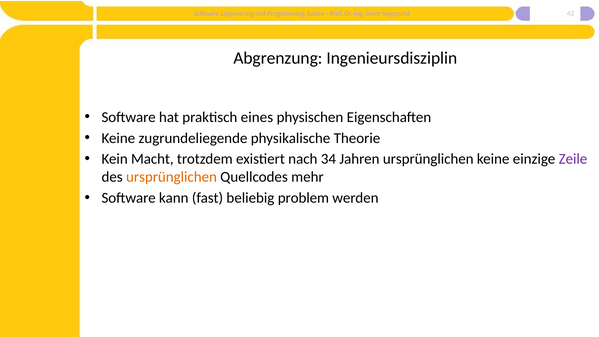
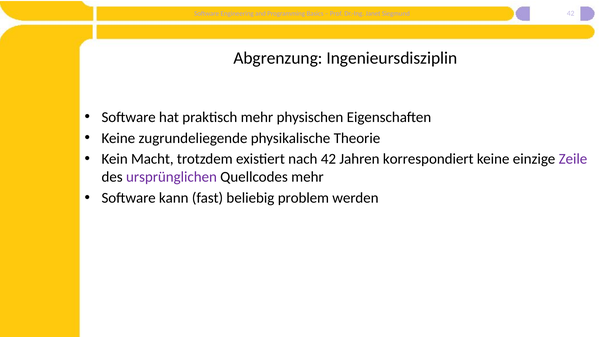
praktisch eines: eines -> mehr
nach 34: 34 -> 42
Jahren ursprünglichen: ursprünglichen -> korrespondiert
ursprünglichen at (171, 177) colour: orange -> purple
